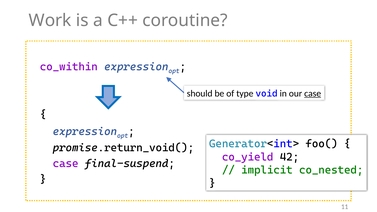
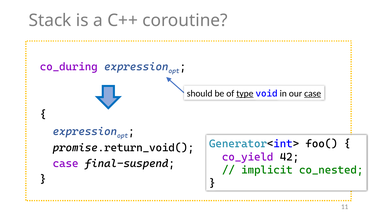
Work: Work -> Stack
co_within: co_within -> co_during
type underline: none -> present
